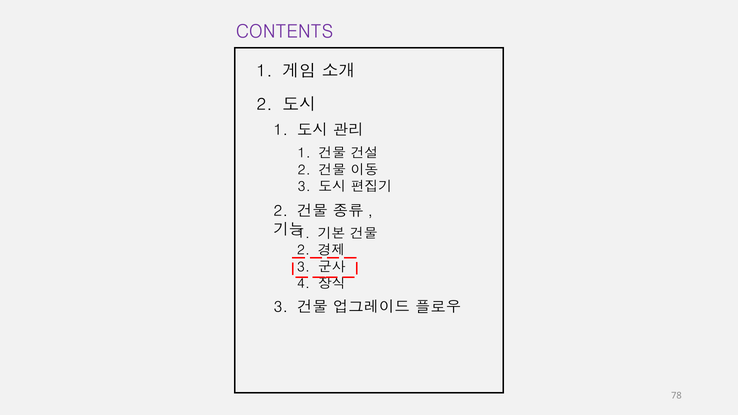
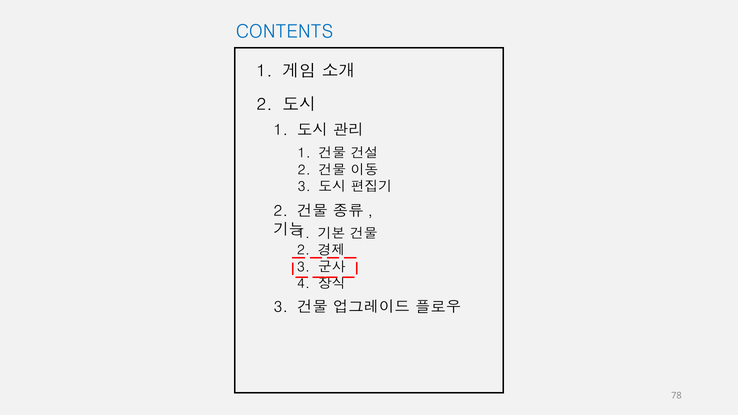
CONTENTS colour: purple -> blue
